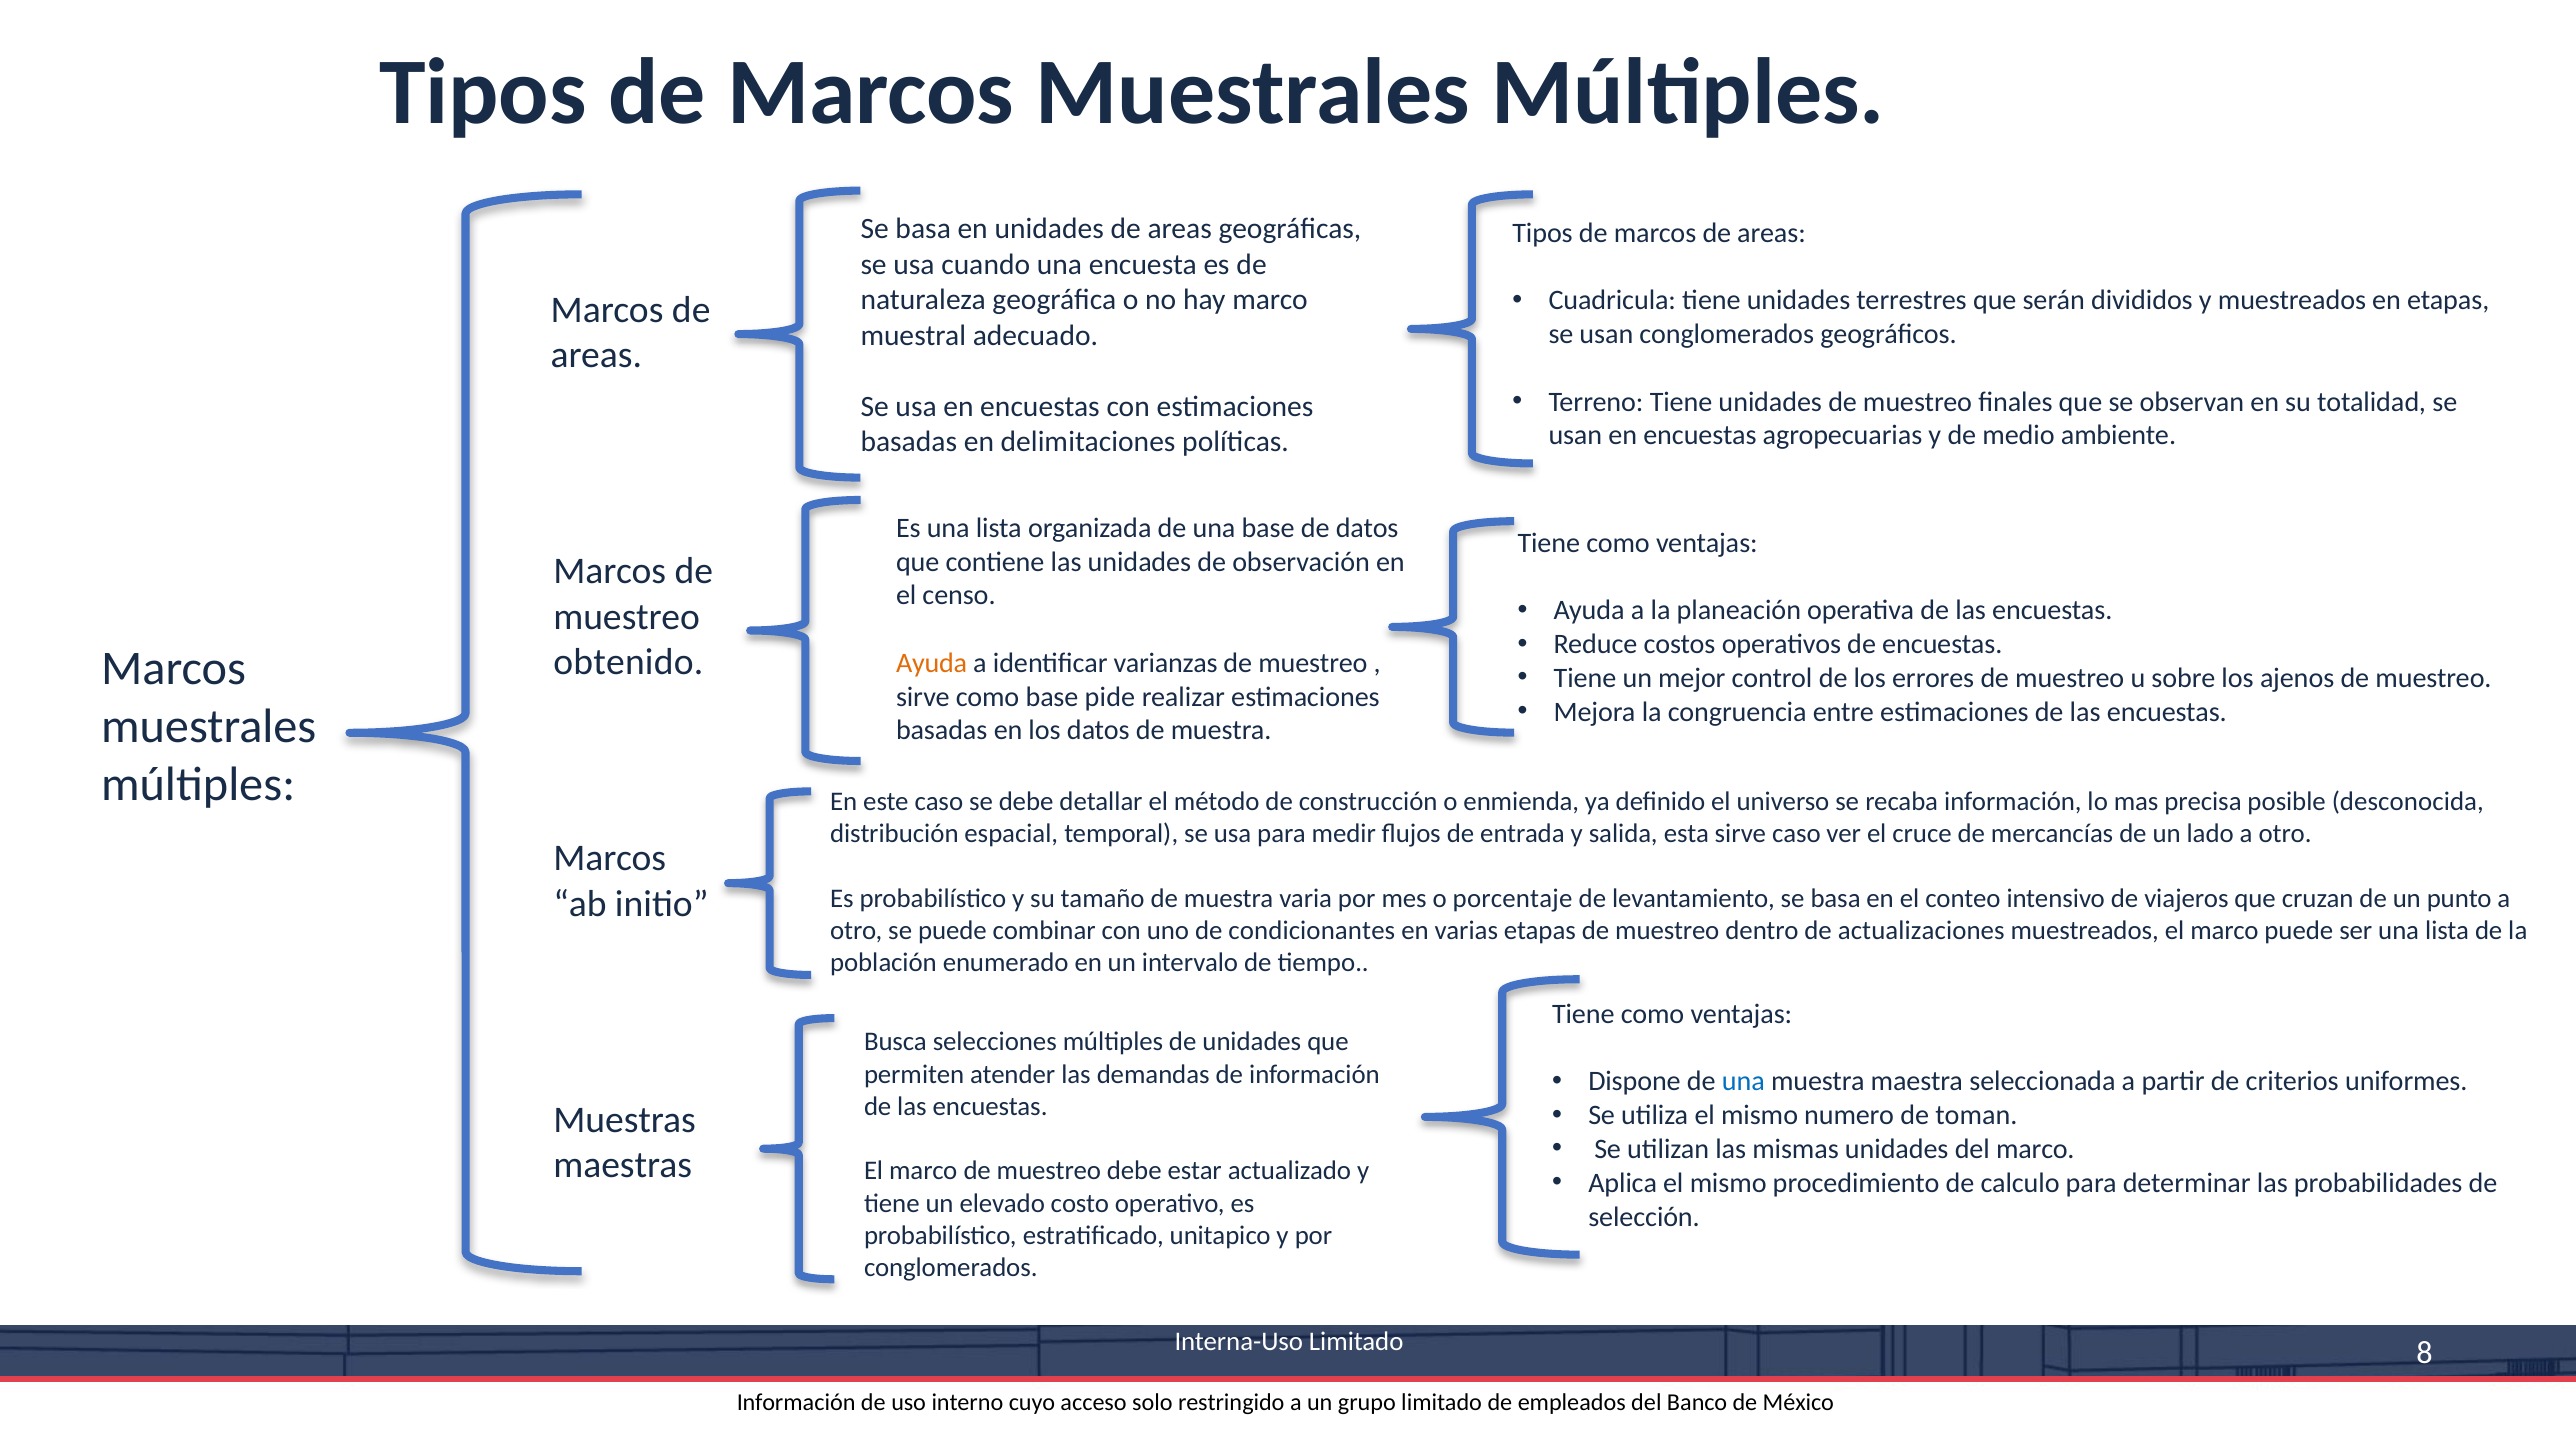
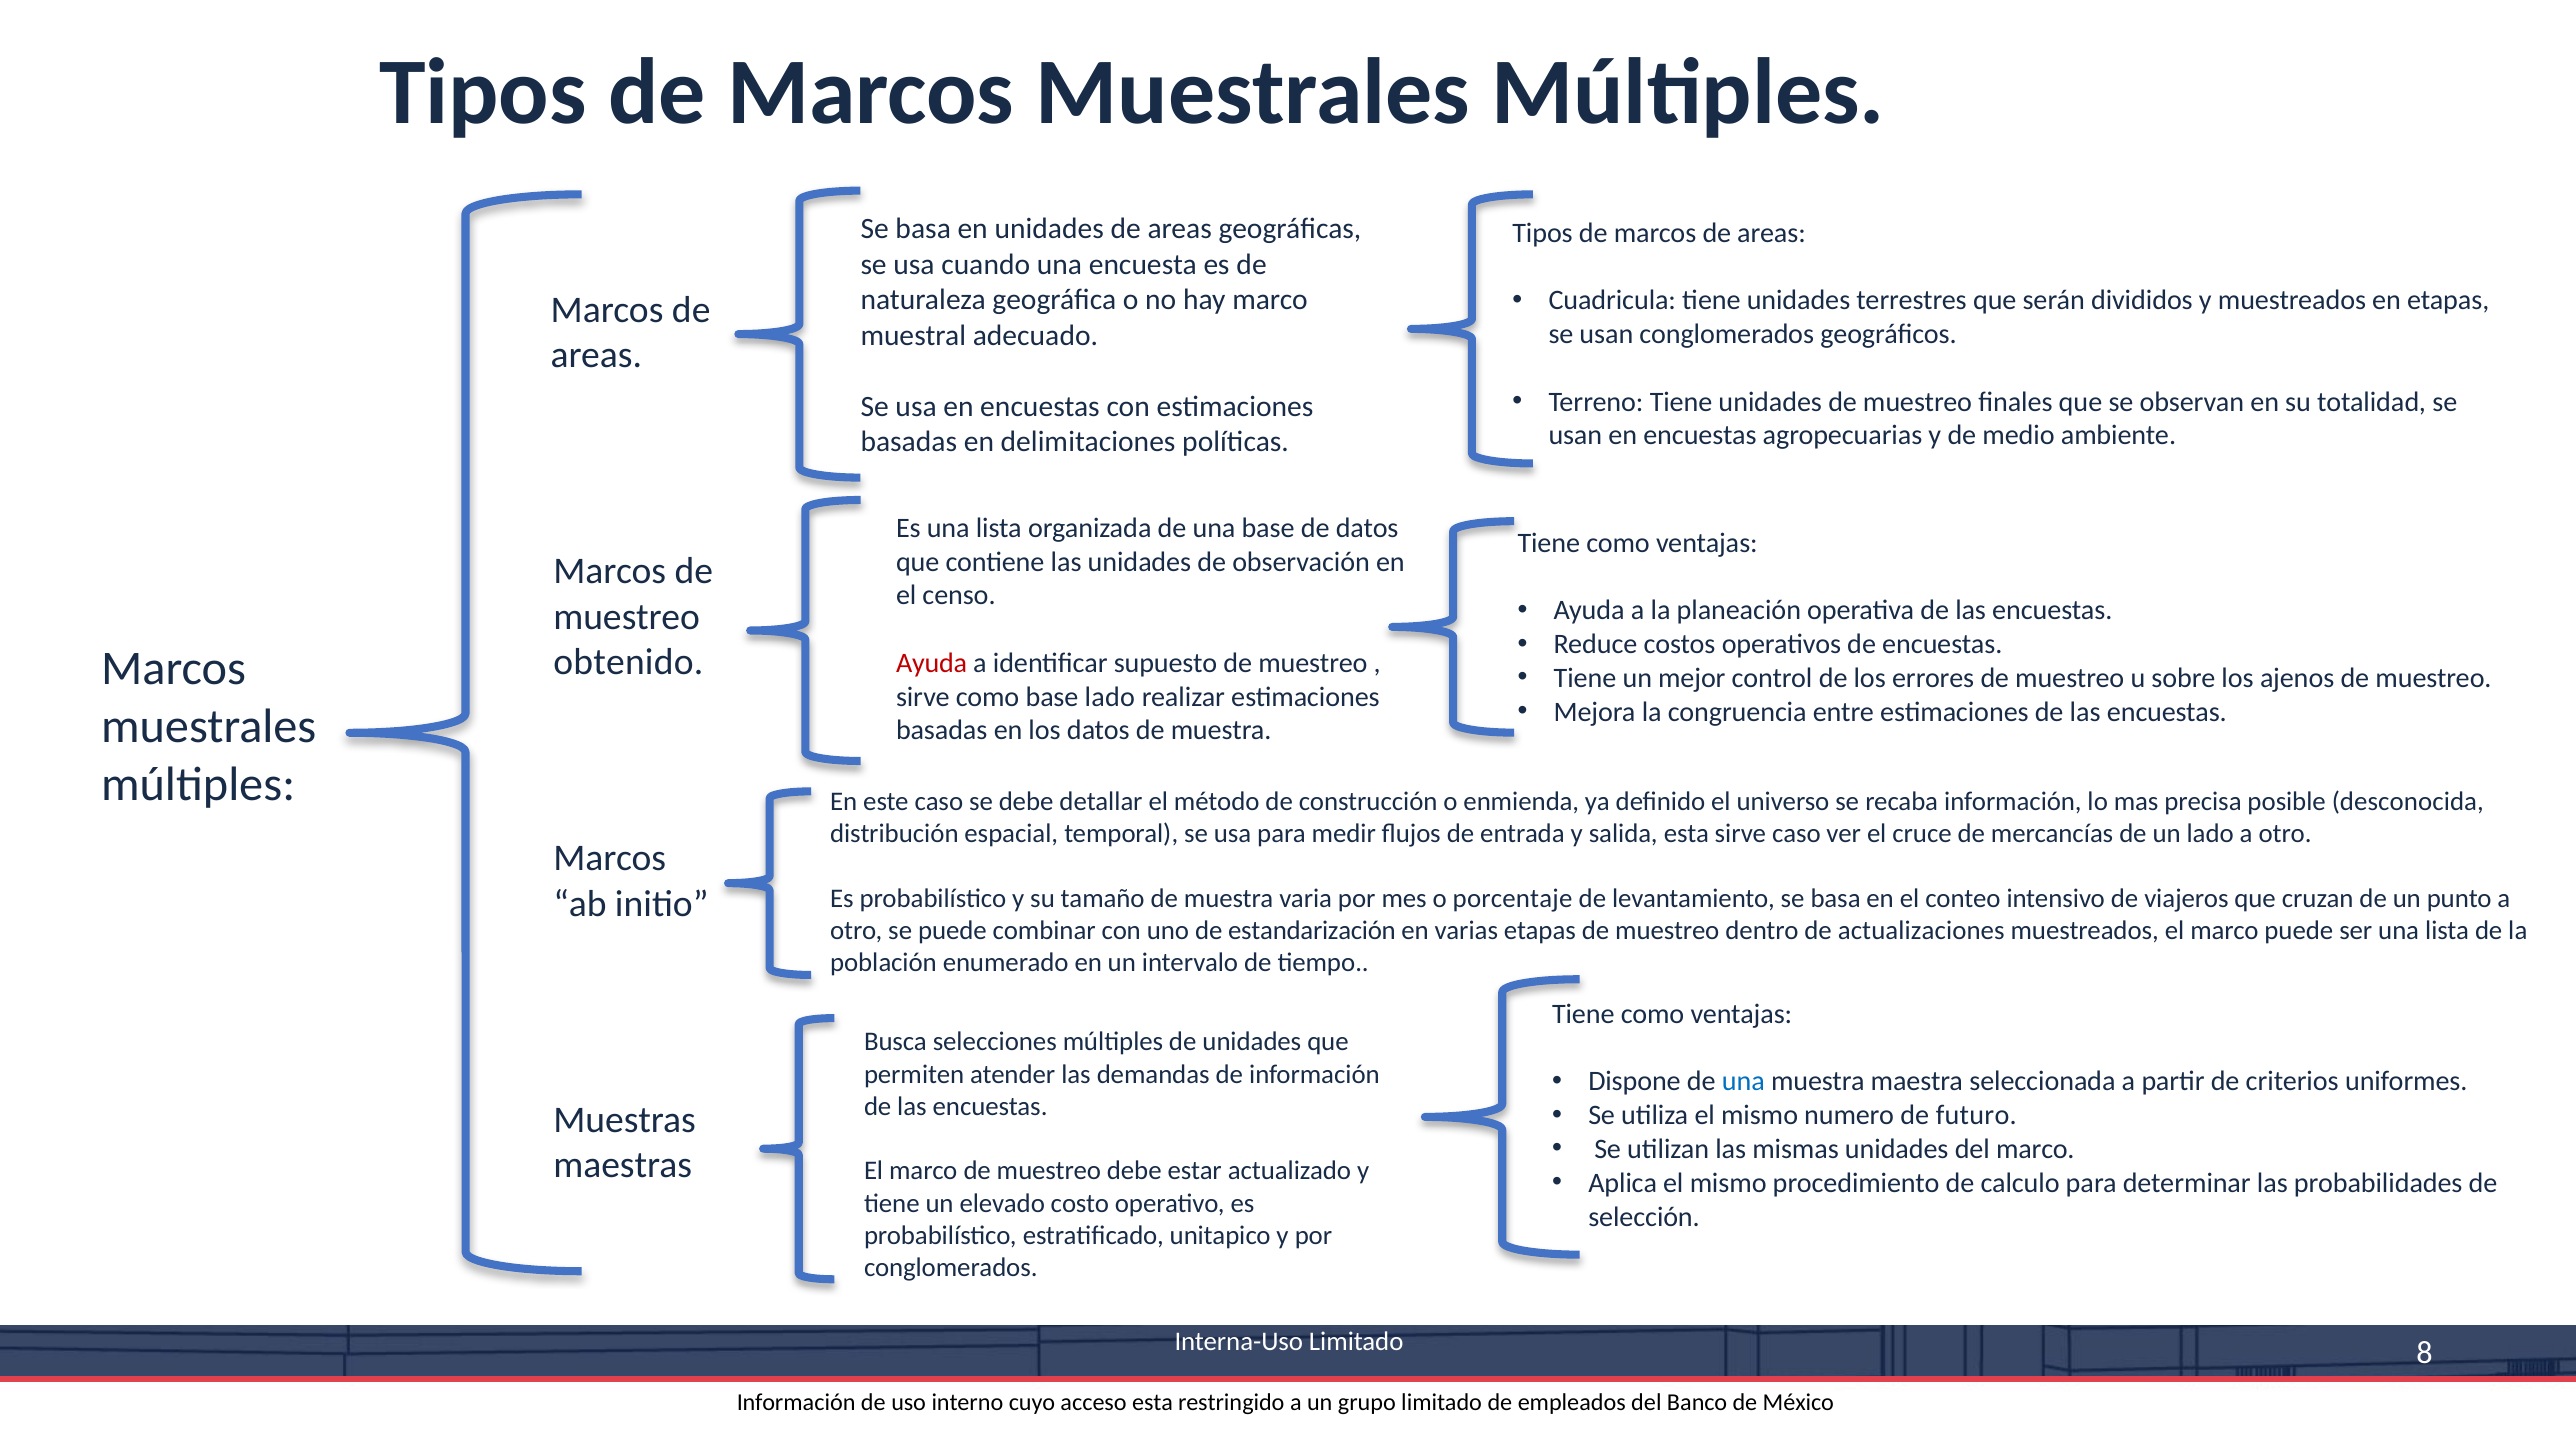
Ayuda at (932, 663) colour: orange -> red
varianzas: varianzas -> supuesto
base pide: pide -> lado
condicionantes: condicionantes -> estandarización
toman: toman -> futuro
acceso solo: solo -> esta
